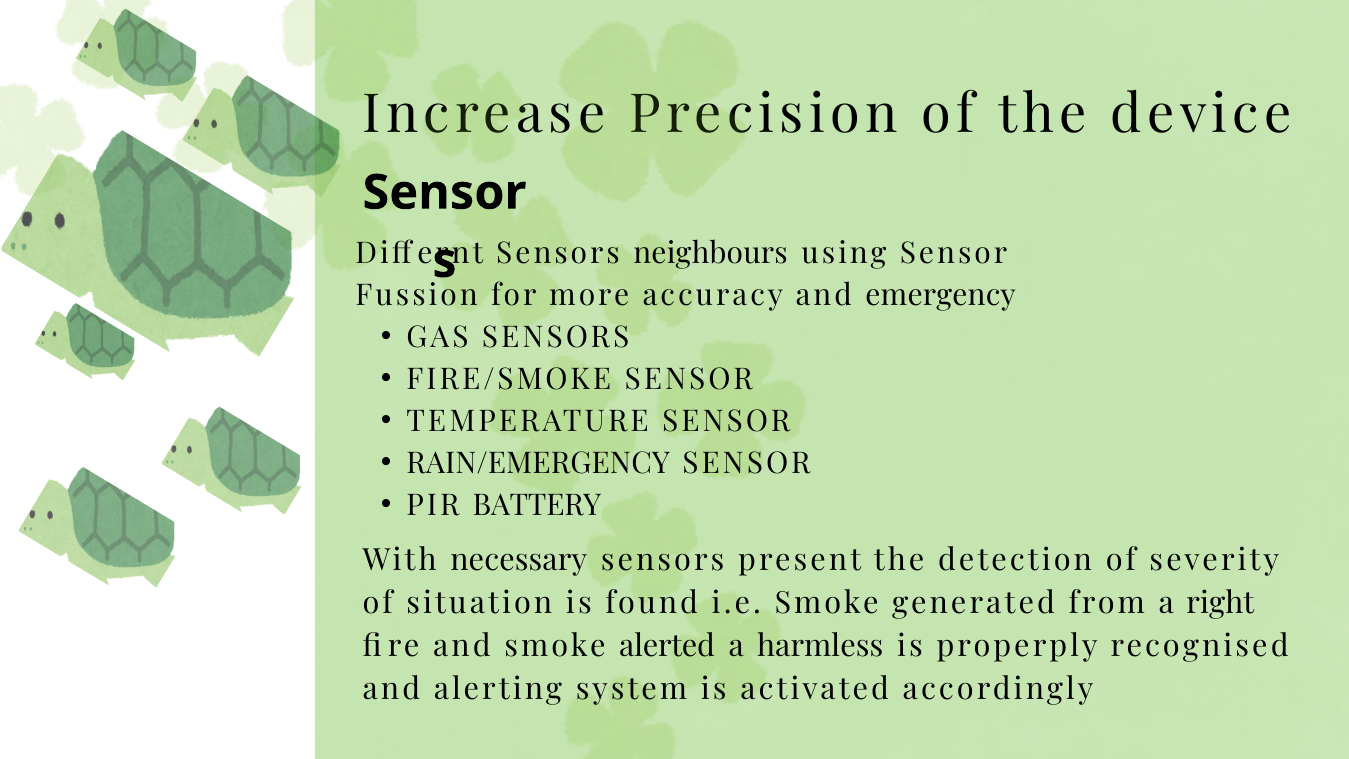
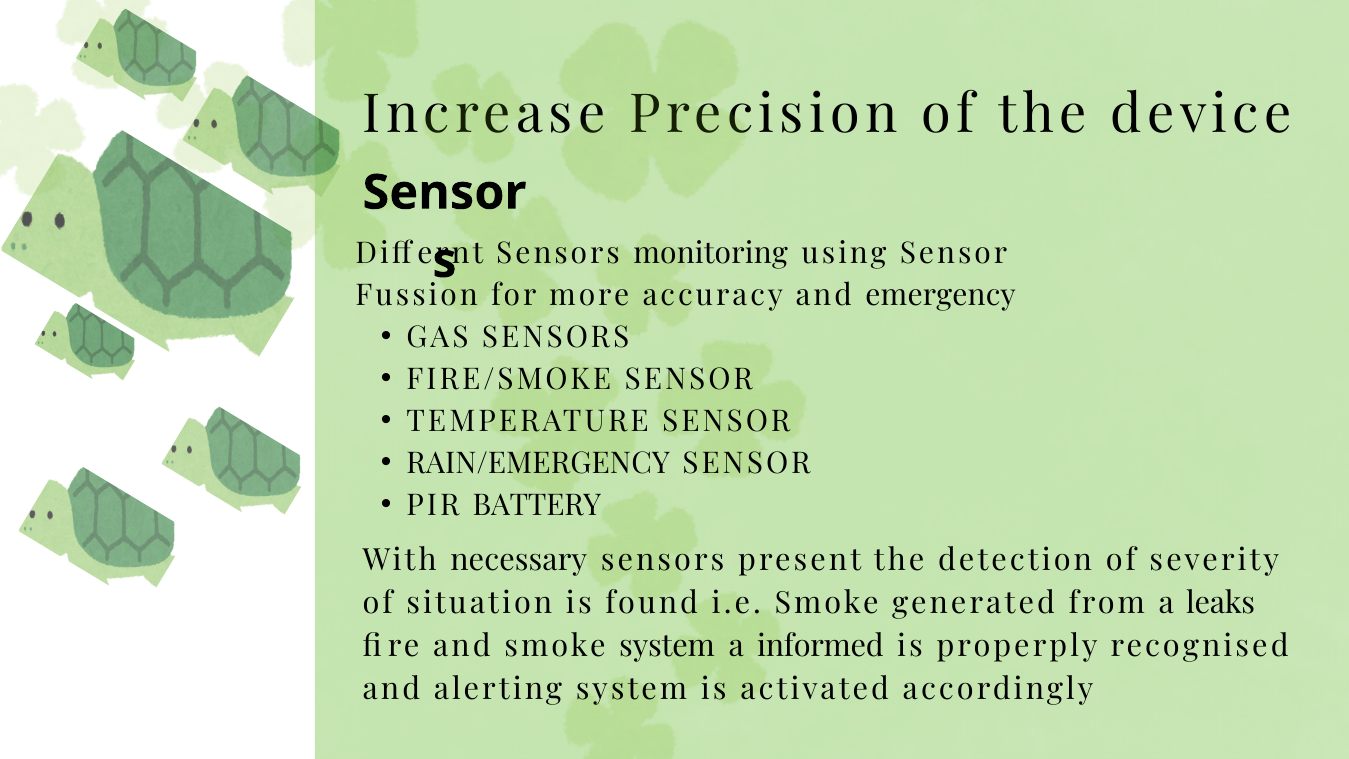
neighbours: neighbours -> monitoring
right: right -> leaks
smoke alerted: alerted -> system
harmless: harmless -> informed
